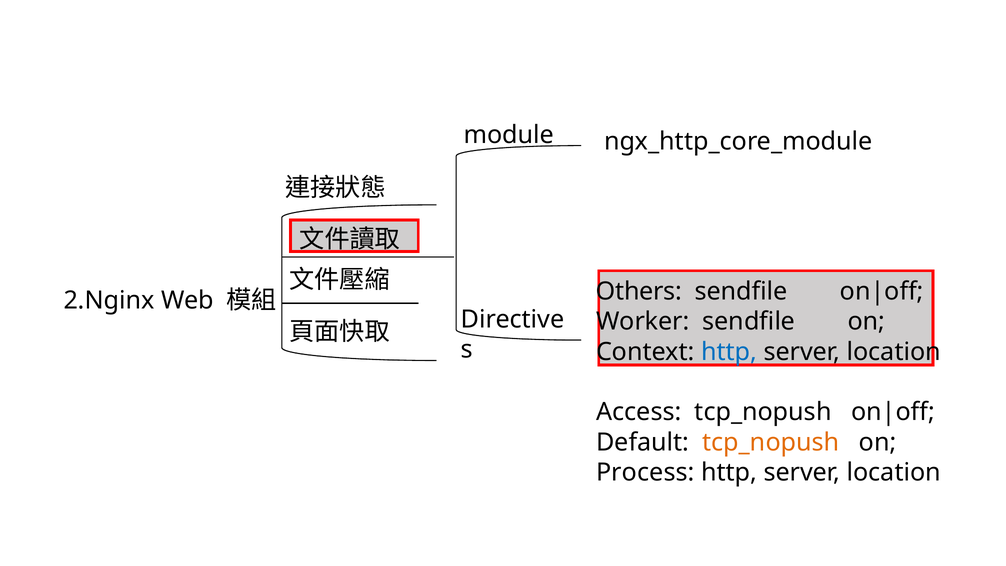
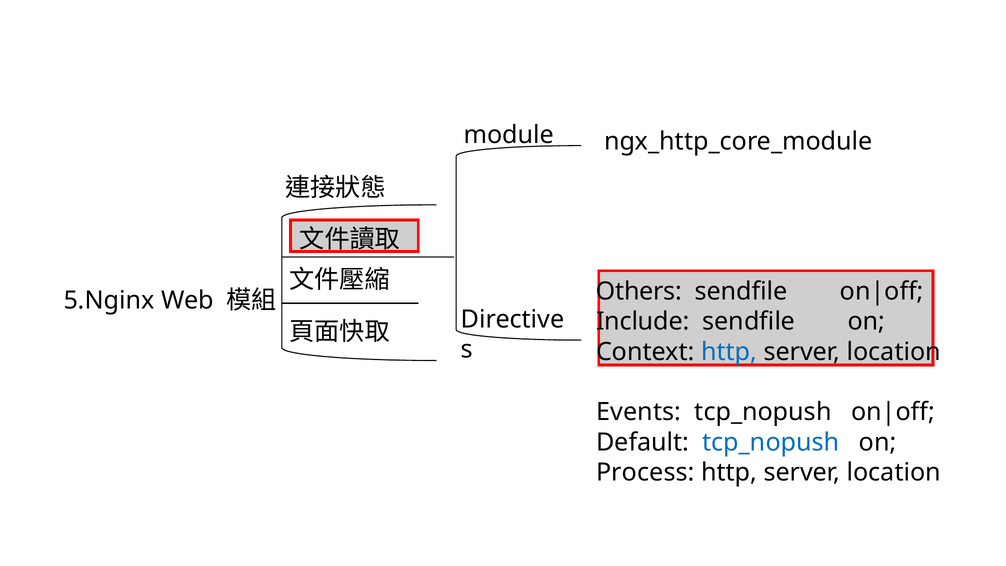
2.Nginx: 2.Nginx -> 5.Nginx
Worker: Worker -> Include
Access: Access -> Events
tcp_nopush at (771, 442) colour: orange -> blue
